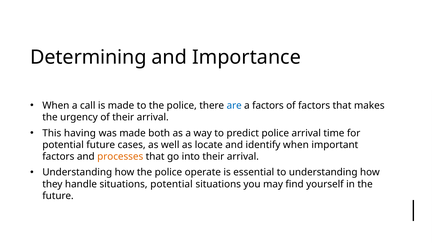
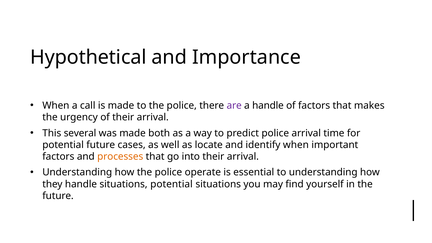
Determining: Determining -> Hypothetical
are colour: blue -> purple
a factors: factors -> handle
having: having -> several
